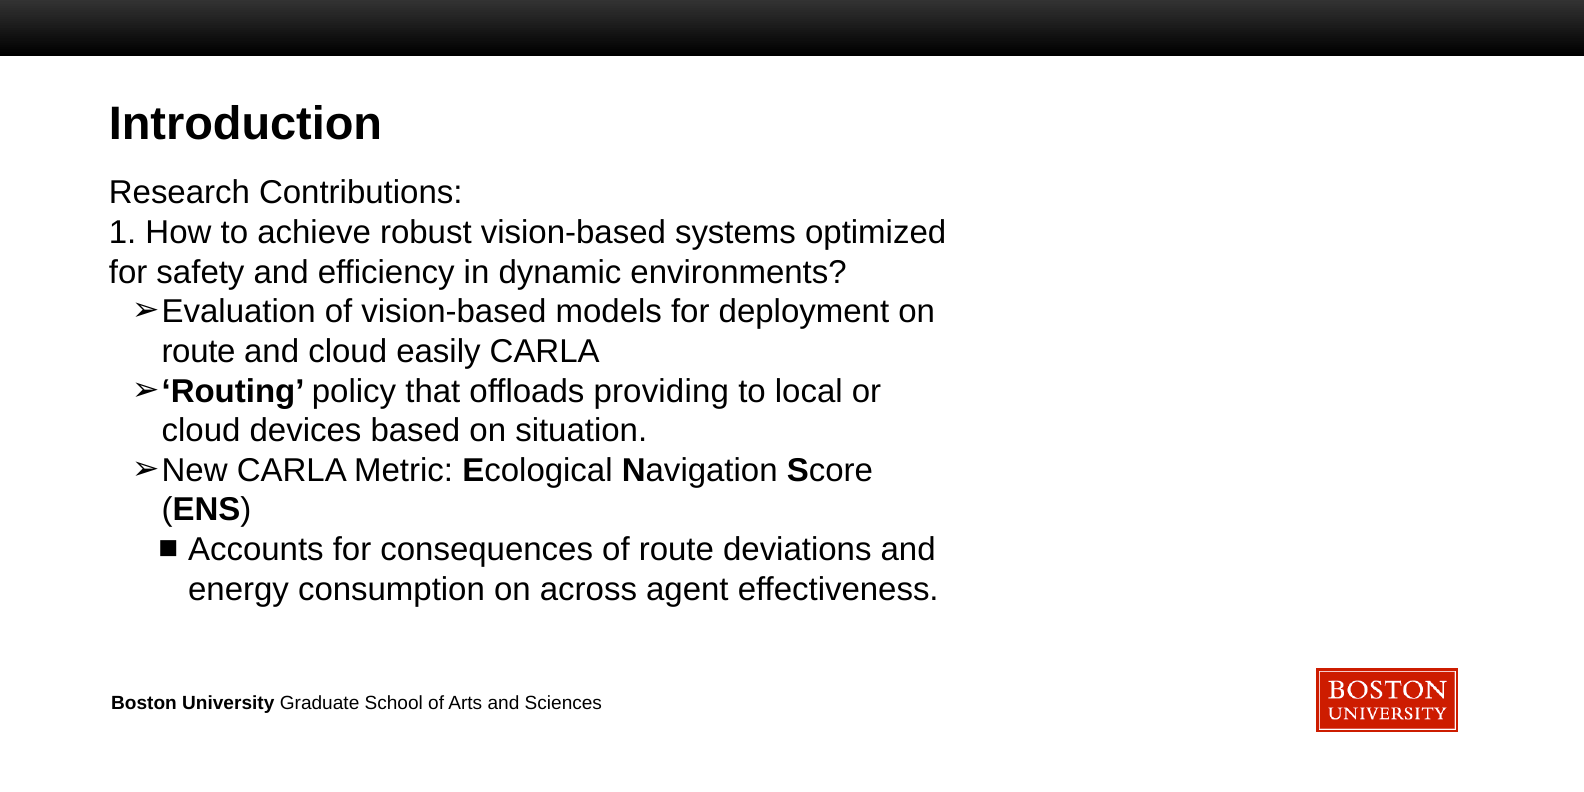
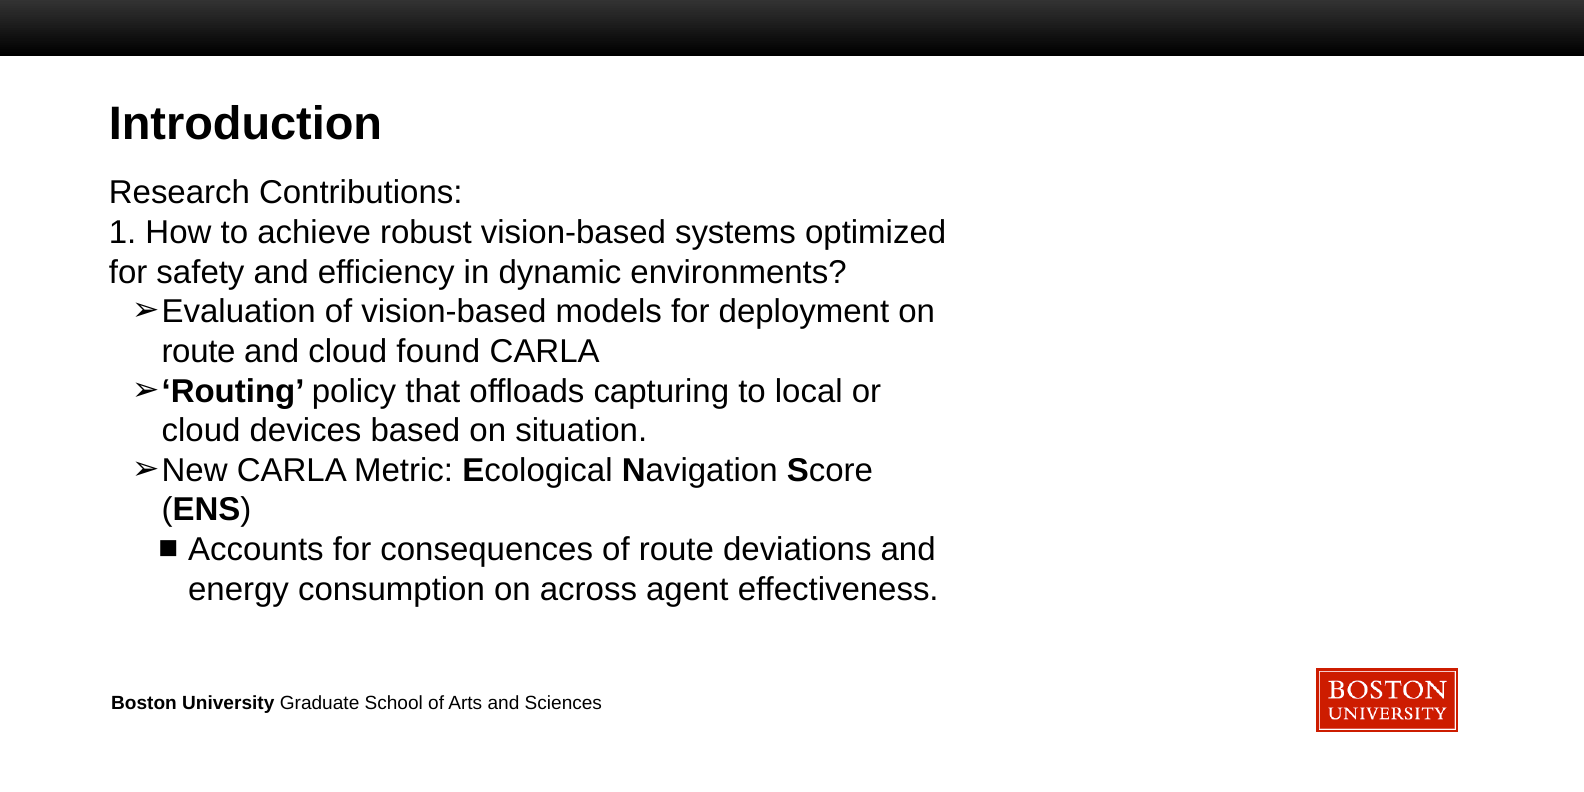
easily: easily -> found
providing: providing -> capturing
